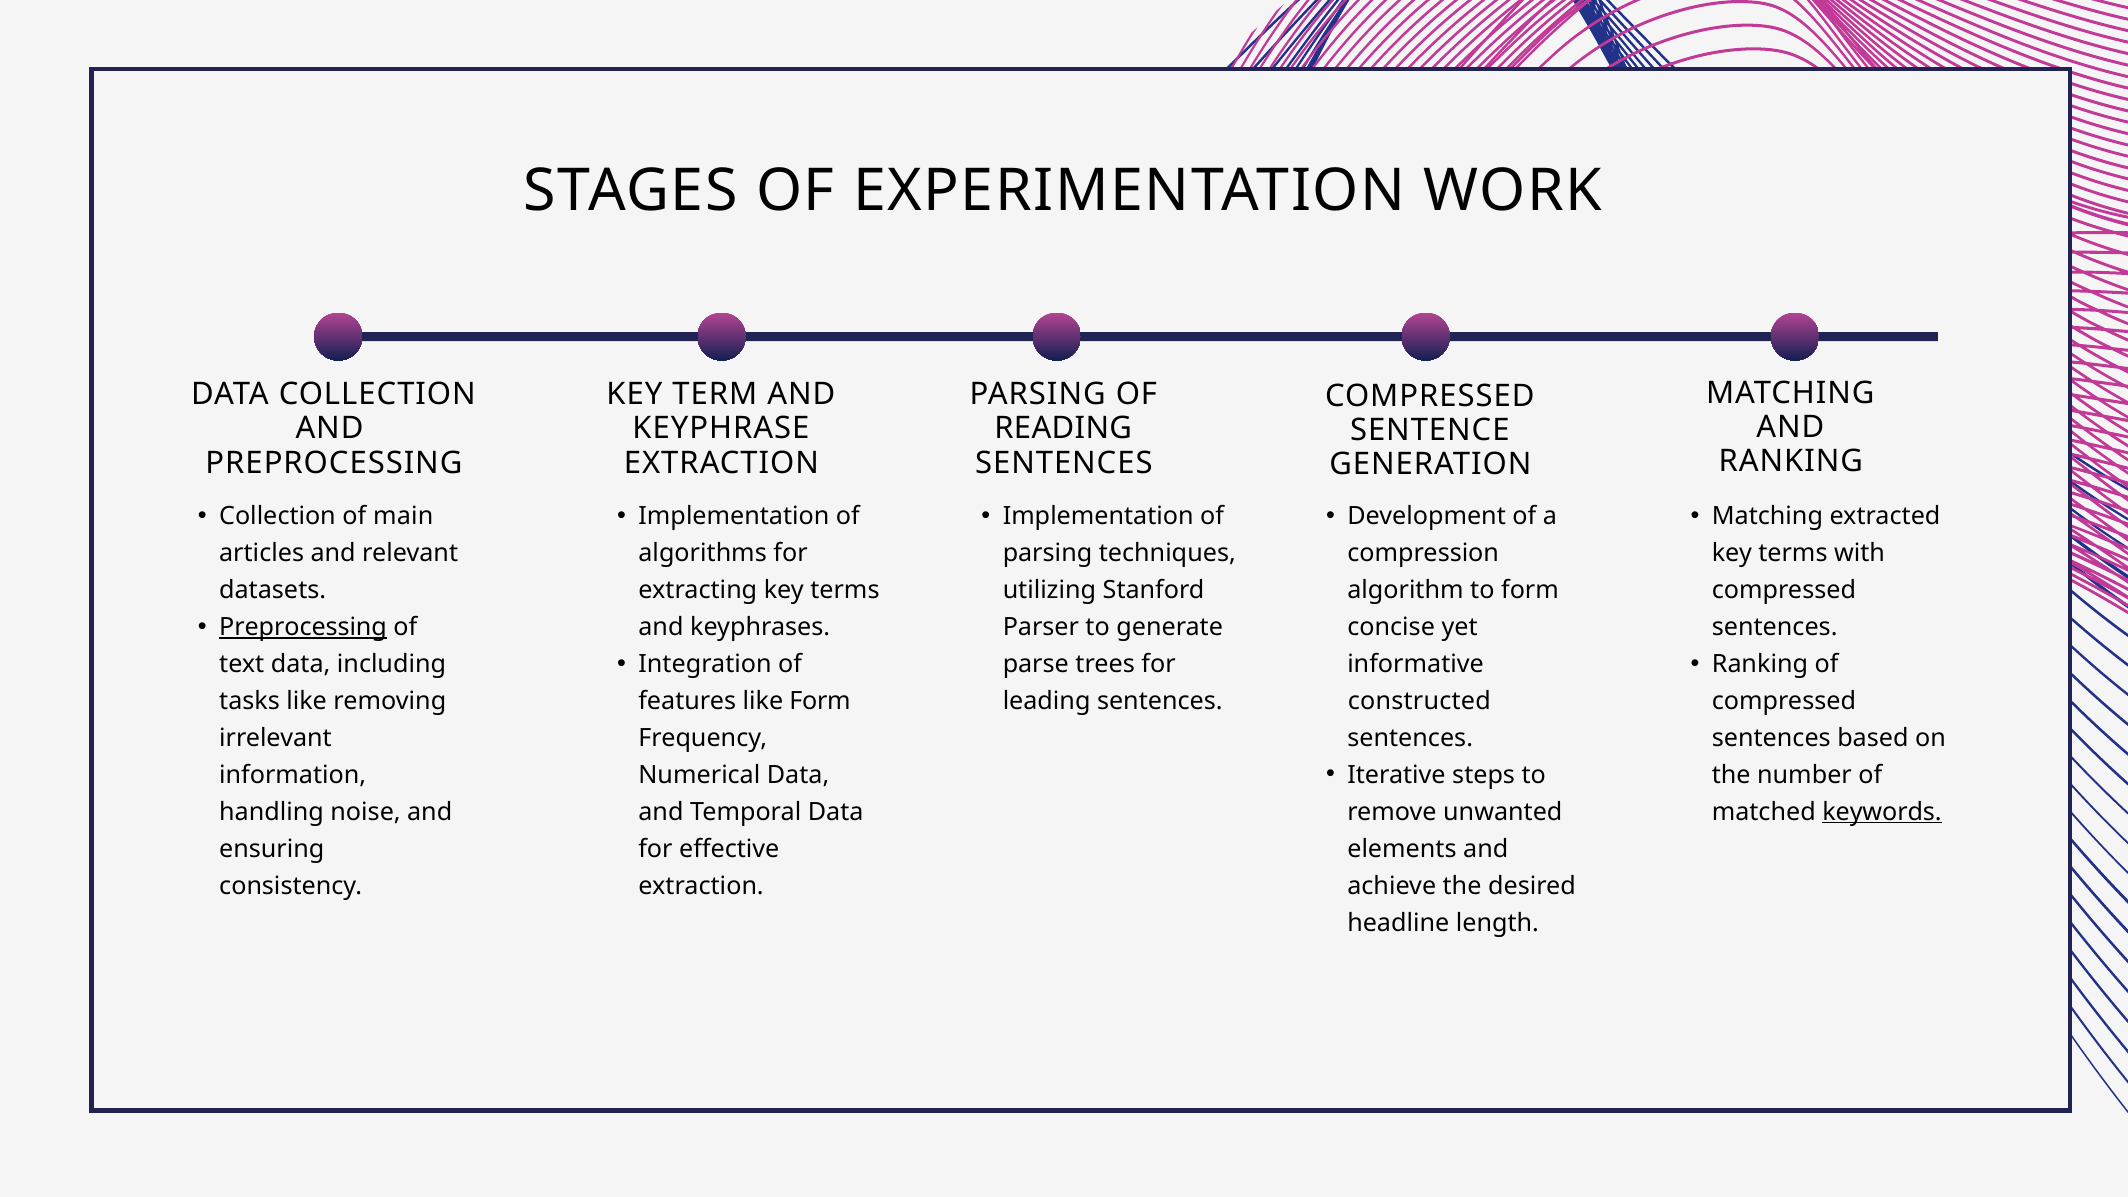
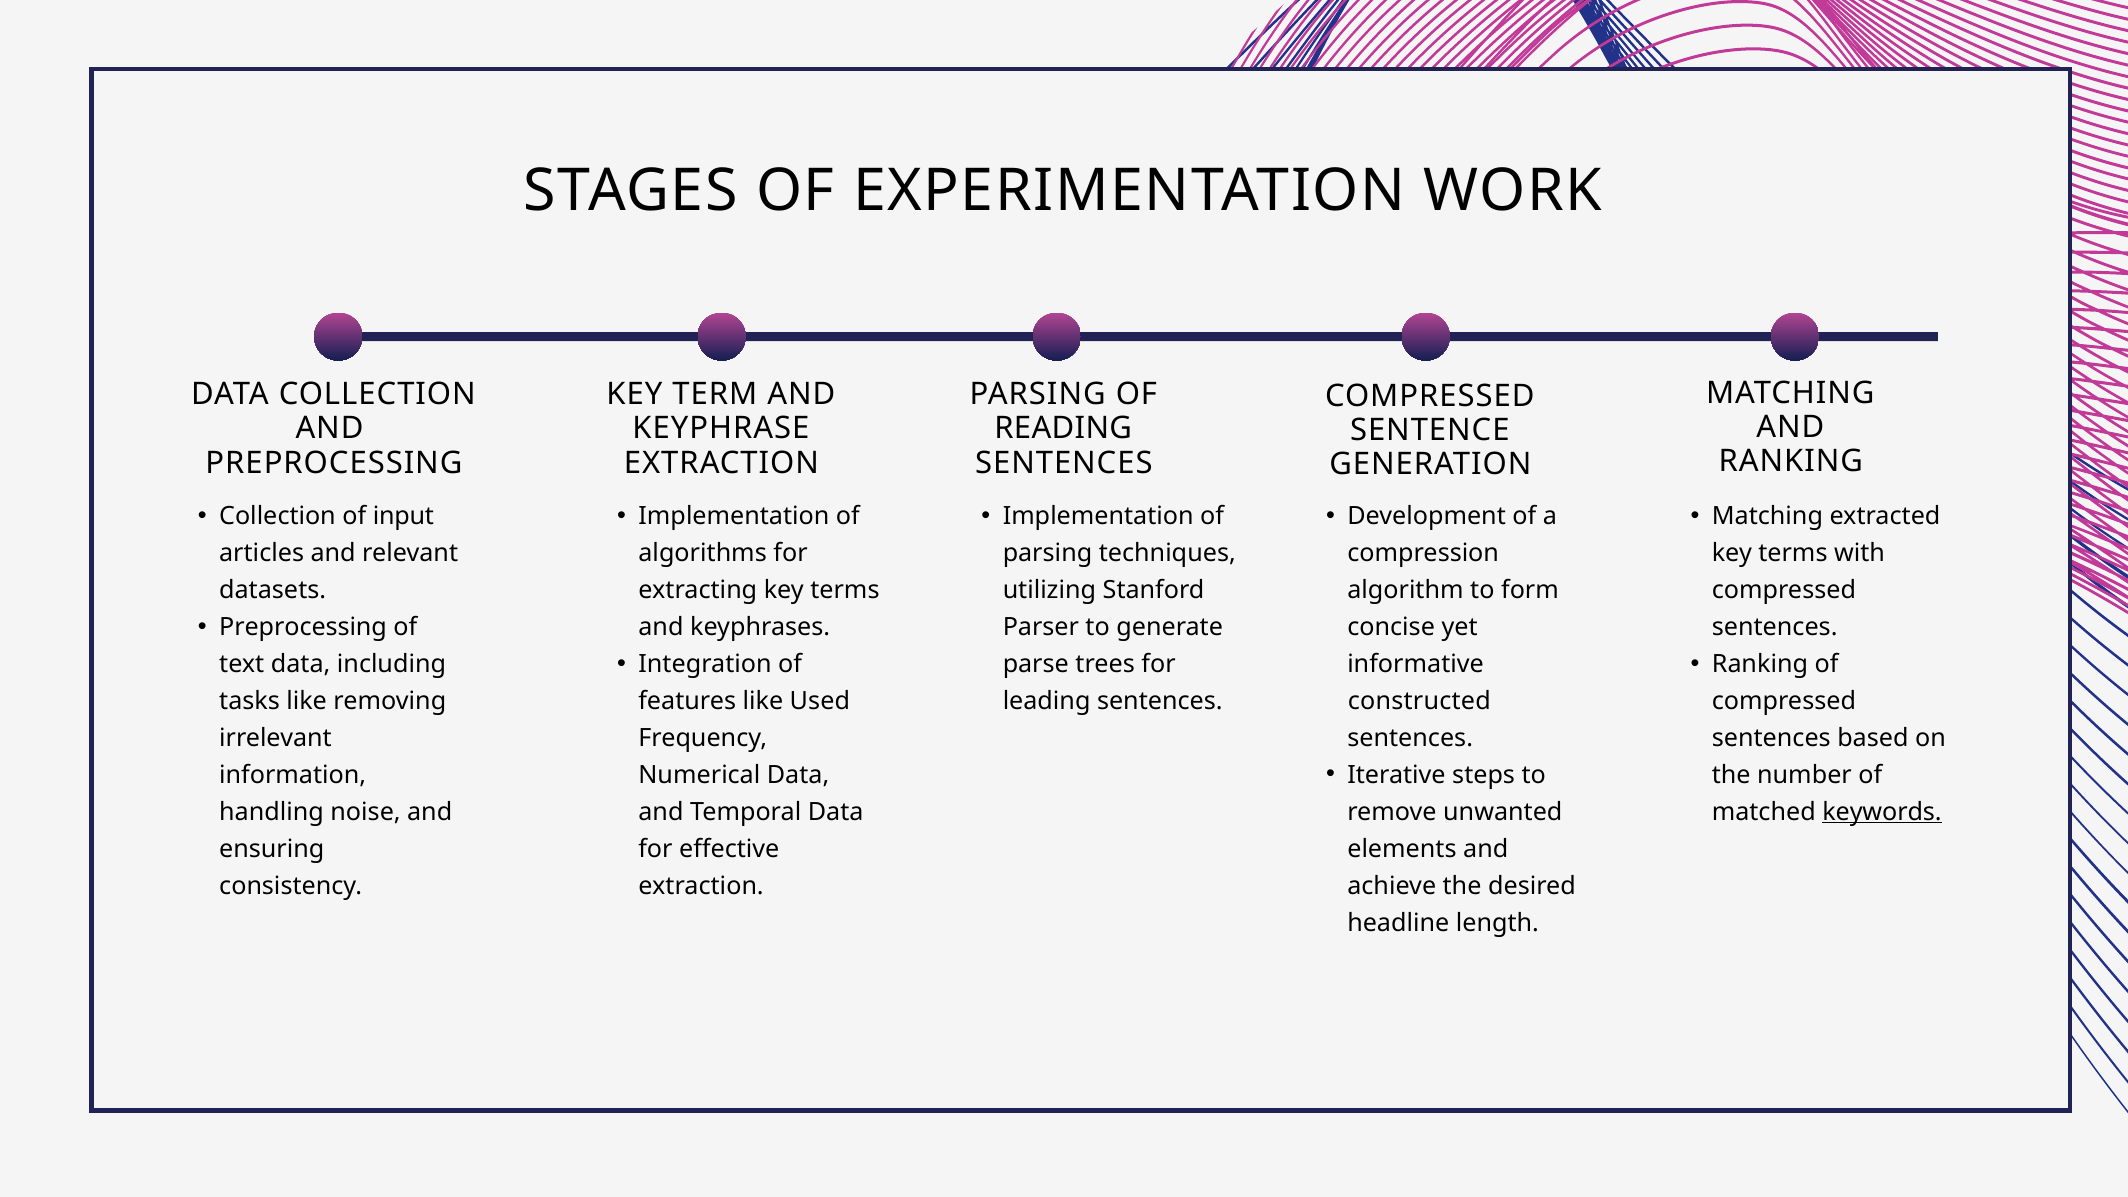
main: main -> input
Preprocessing at (303, 627) underline: present -> none
like Form: Form -> Used
